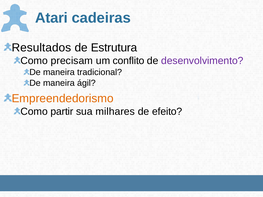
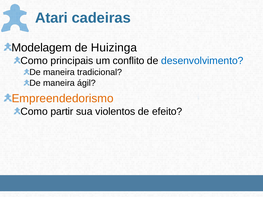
Resultados: Resultados -> Modelagem
Estrutura: Estrutura -> Huizinga
precisam: precisam -> principais
desenvolvimento colour: purple -> blue
milhares: milhares -> violentos
